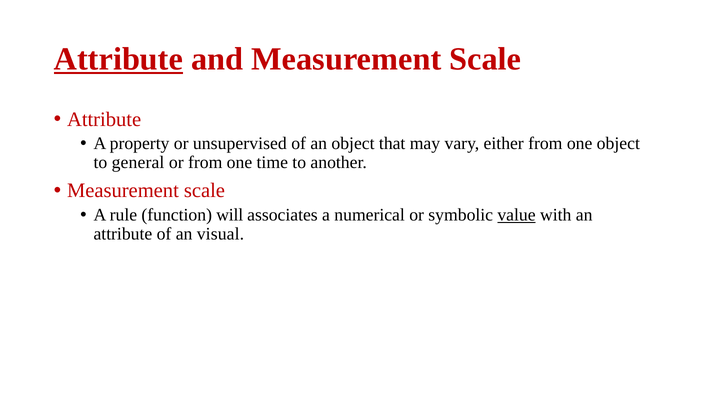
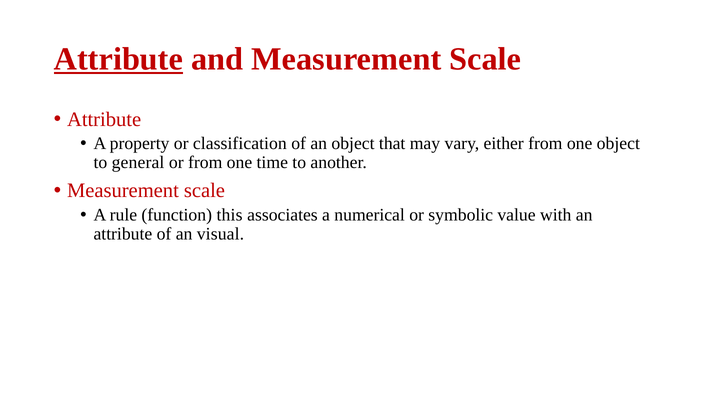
unsupervised: unsupervised -> classification
will: will -> this
value underline: present -> none
